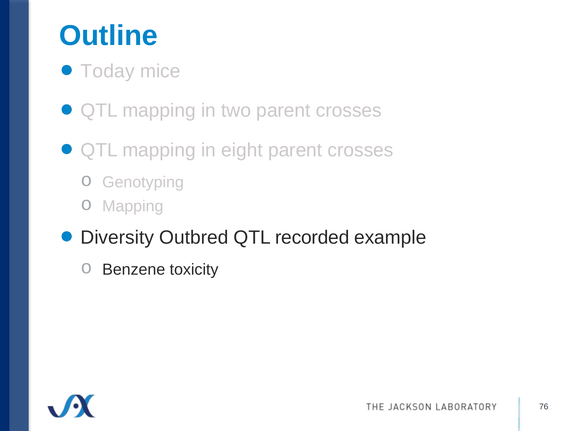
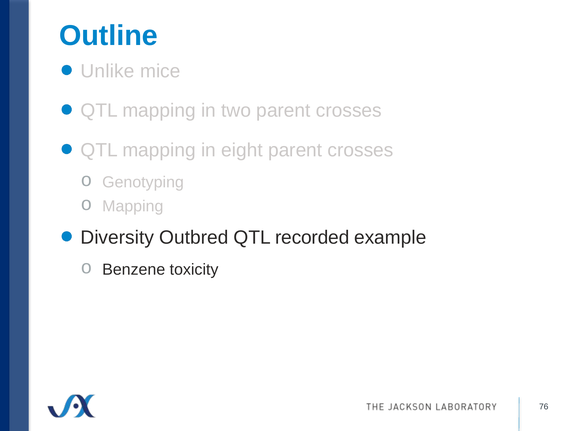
Today: Today -> Unlike
